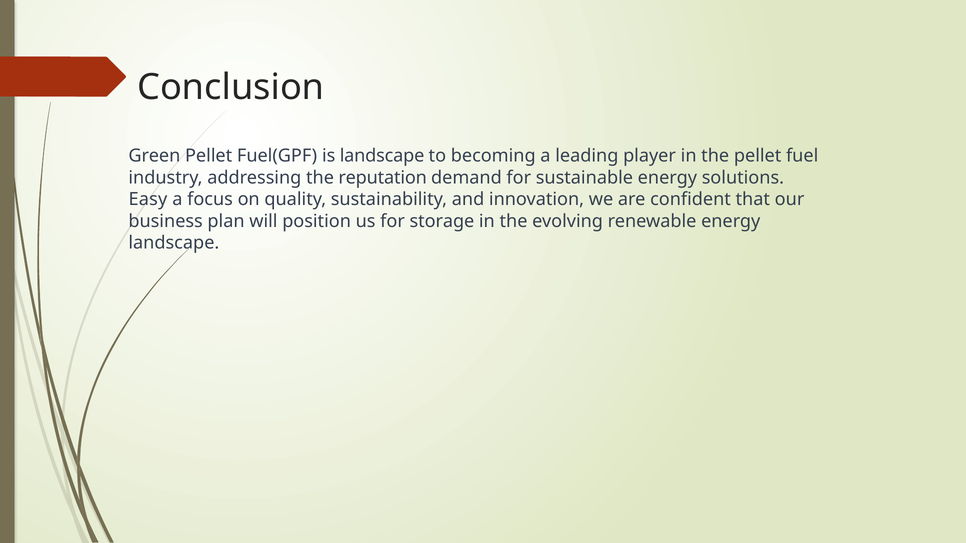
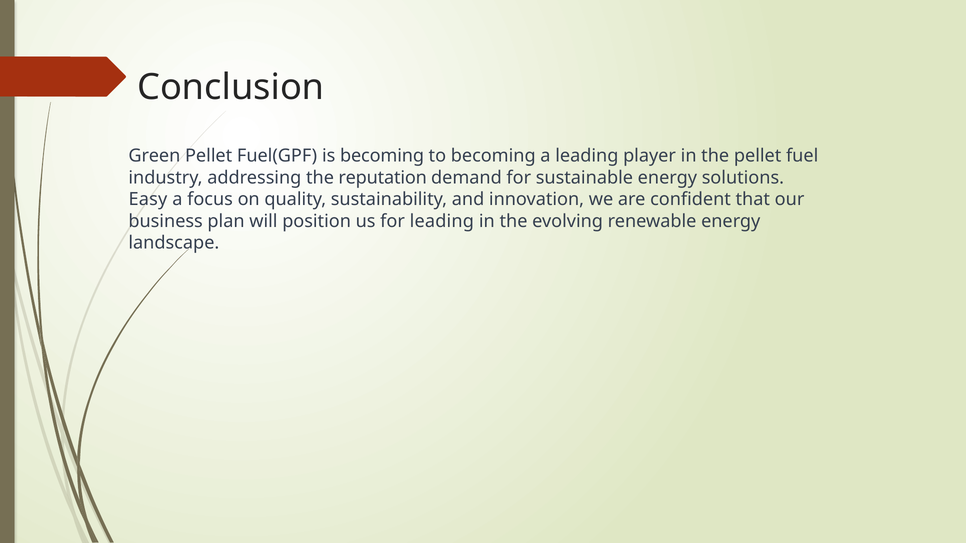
is landscape: landscape -> becoming
for storage: storage -> leading
